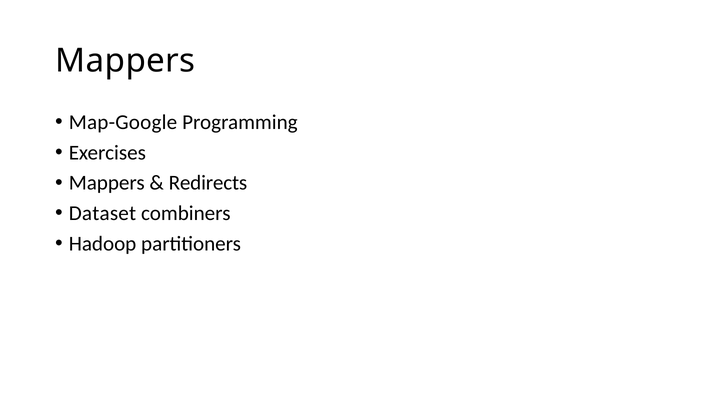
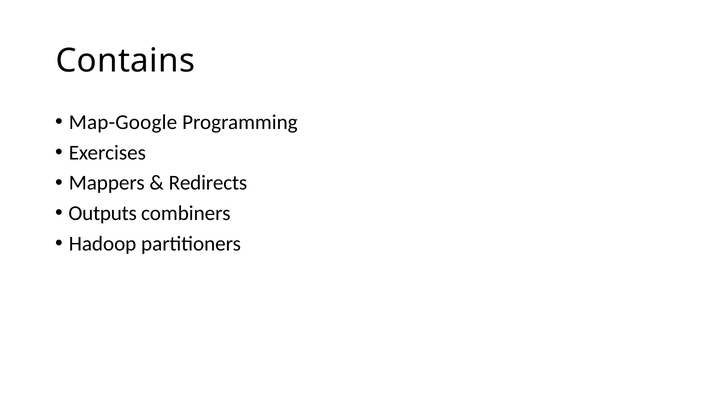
Mappers at (125, 61): Mappers -> Contains
Dataset: Dataset -> Outputs
